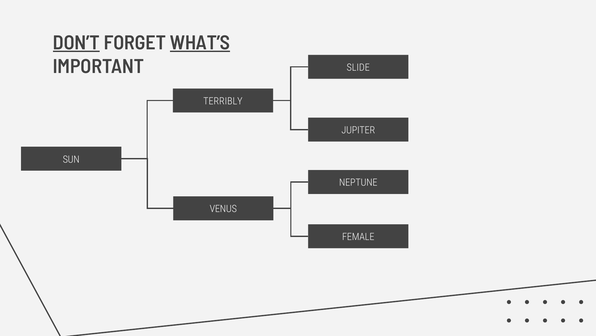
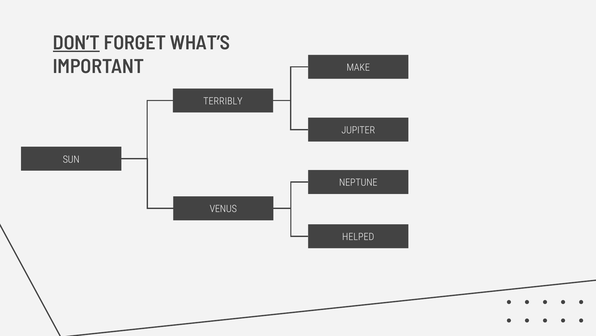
WHAT’S underline: present -> none
SLIDE: SLIDE -> MAKE
FEMALE: FEMALE -> HELPED
